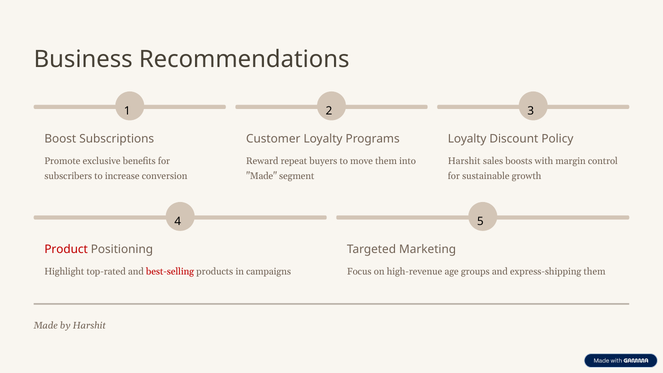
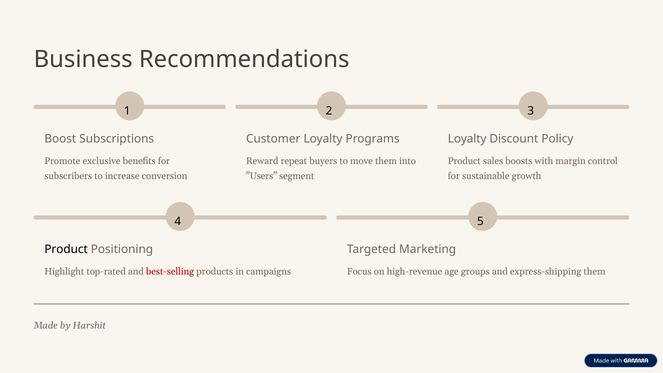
Harshit at (464, 161): Harshit -> Product
Made at (262, 176): Made -> Users
Product at (66, 249) colour: red -> black
